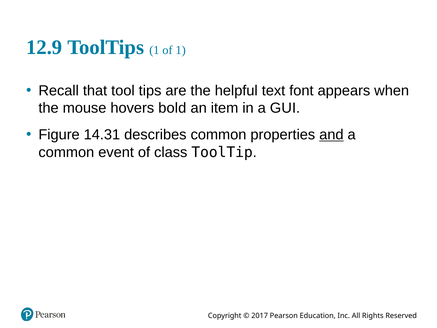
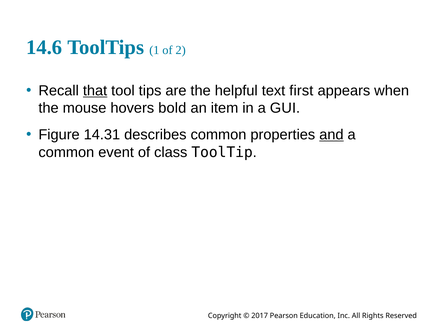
12.9: 12.9 -> 14.6
of 1: 1 -> 2
that underline: none -> present
font: font -> first
